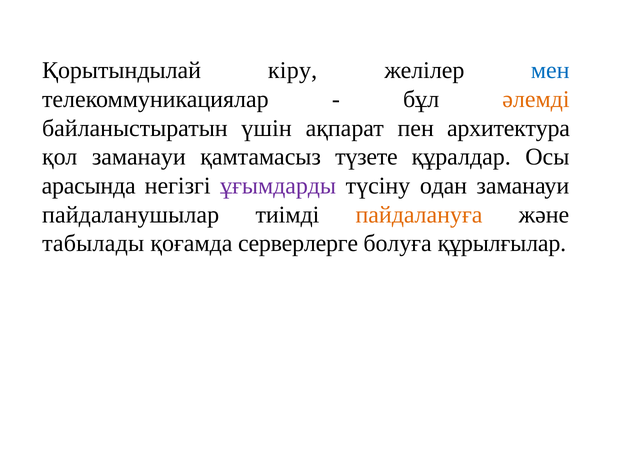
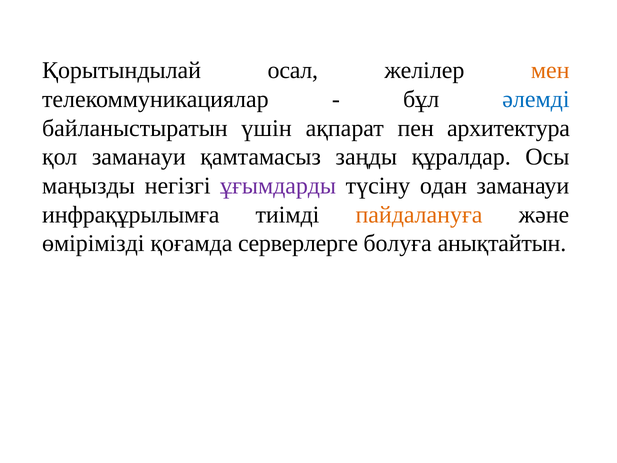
кіру: кіру -> осал
мен colour: blue -> orange
әлемді colour: orange -> blue
түзете: түзете -> заңды
арасында: арасында -> маңызды
пайдаланушылар: пайдаланушылар -> инфрақұрылымға
табылады: табылады -> өмірімізді
құрылғылар: құрылғылар -> анықтайтын
